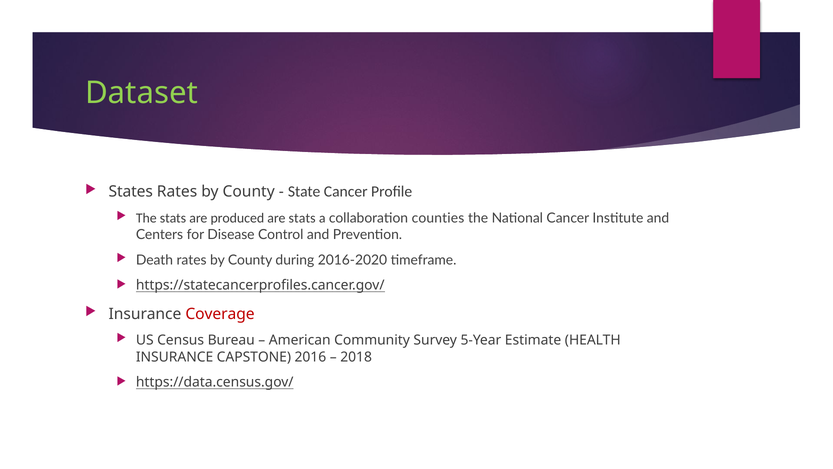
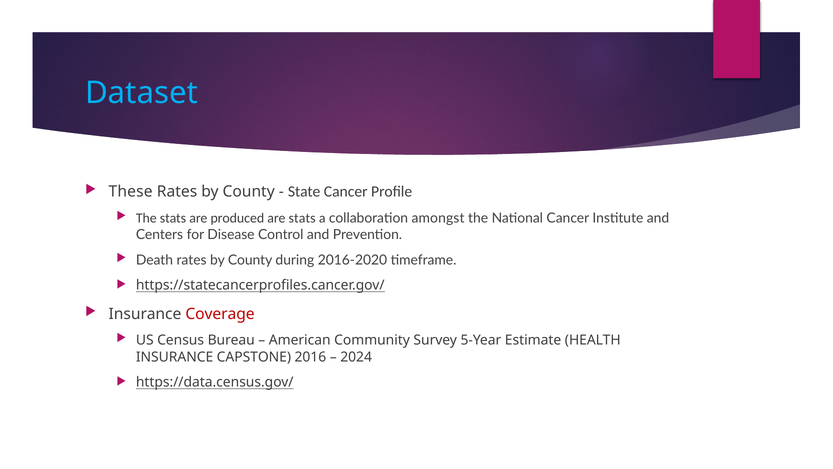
Dataset colour: light green -> light blue
States: States -> These
counties: counties -> amongst
2018: 2018 -> 2024
